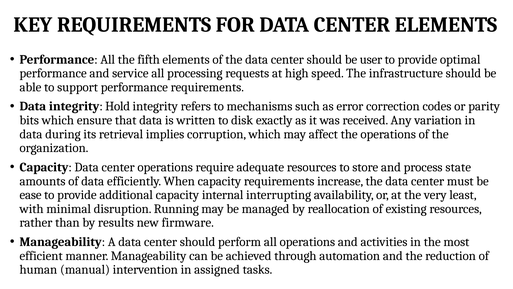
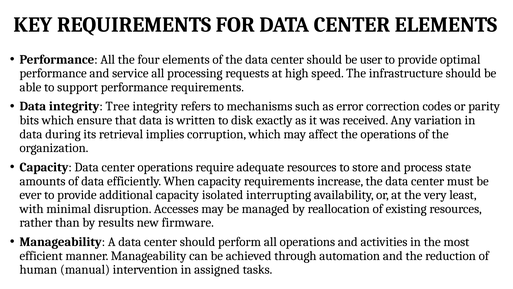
fifth: fifth -> four
Hold: Hold -> Tree
ease: ease -> ever
internal: internal -> isolated
Running: Running -> Accesses
